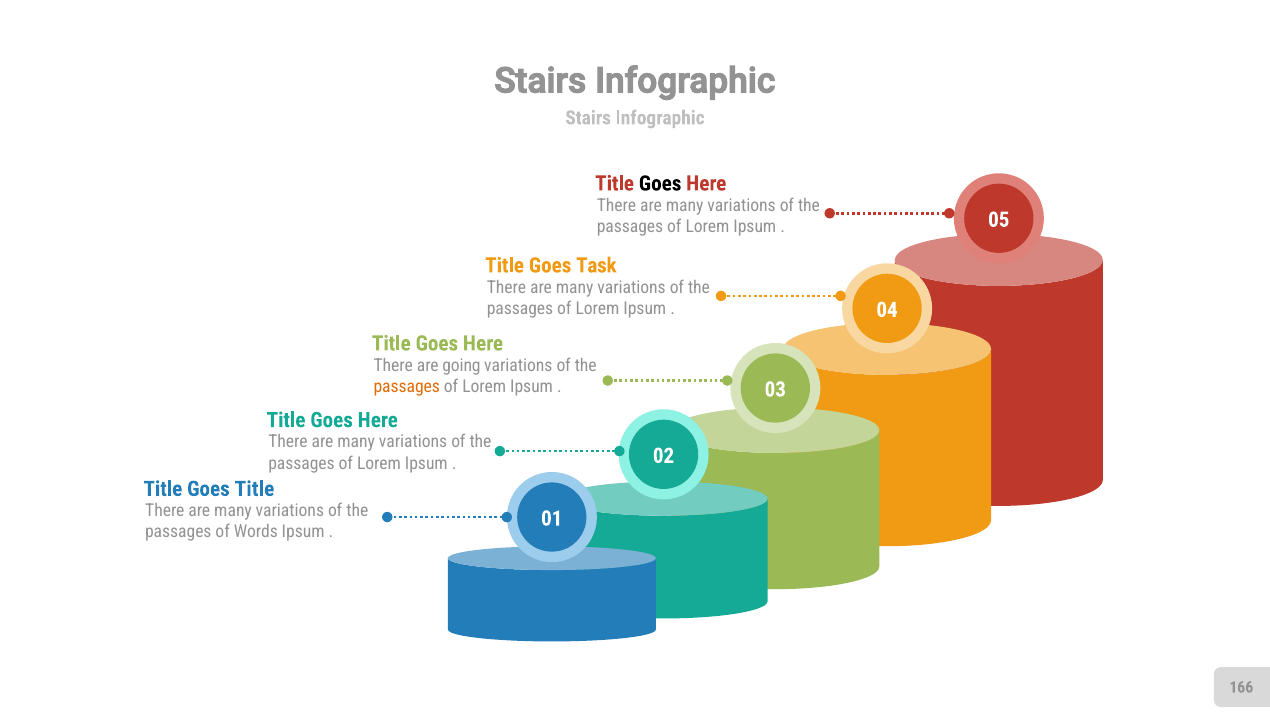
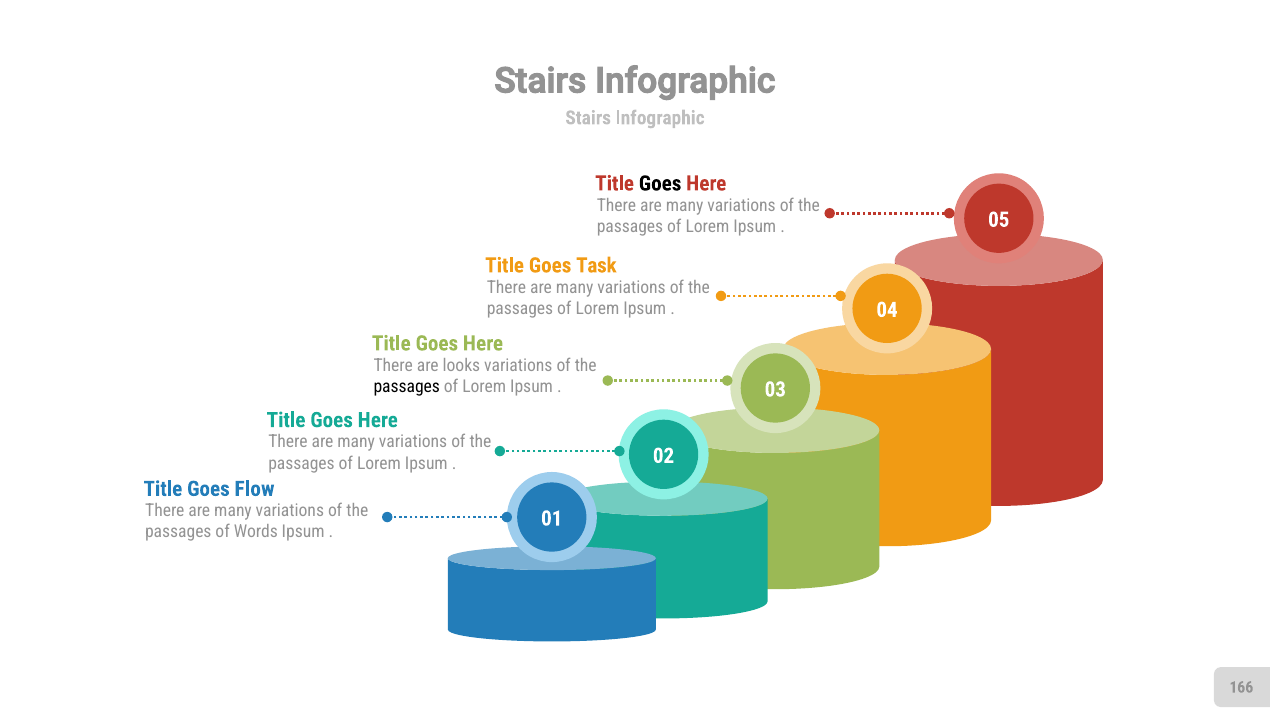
going: going -> looks
passages at (407, 387) colour: orange -> black
Goes Title: Title -> Flow
